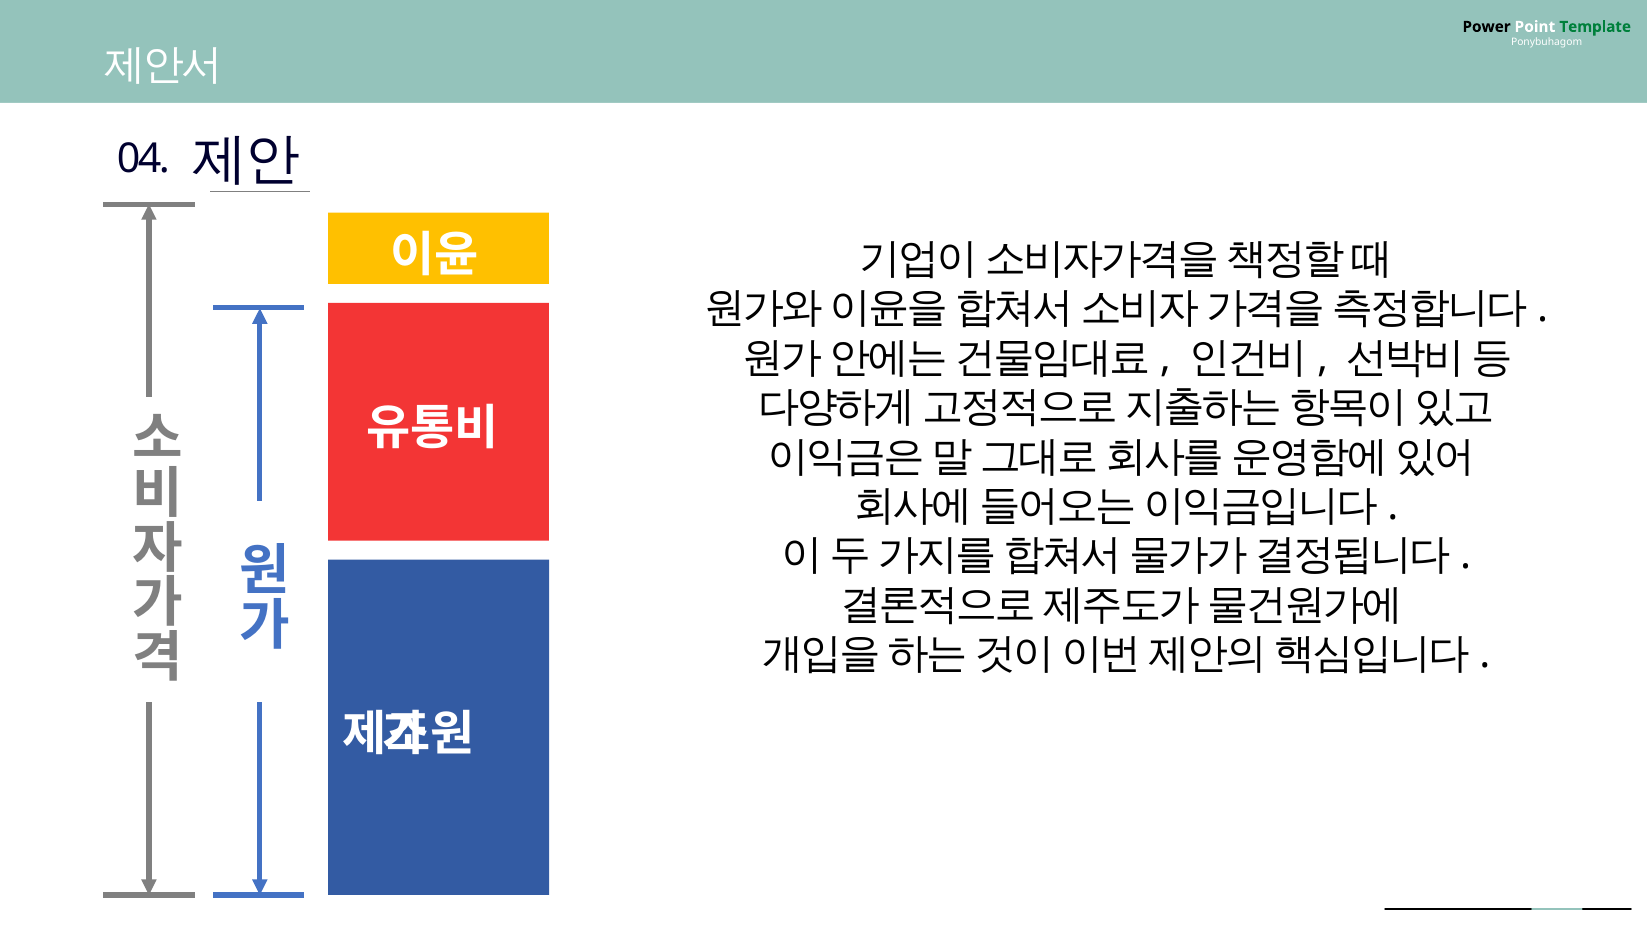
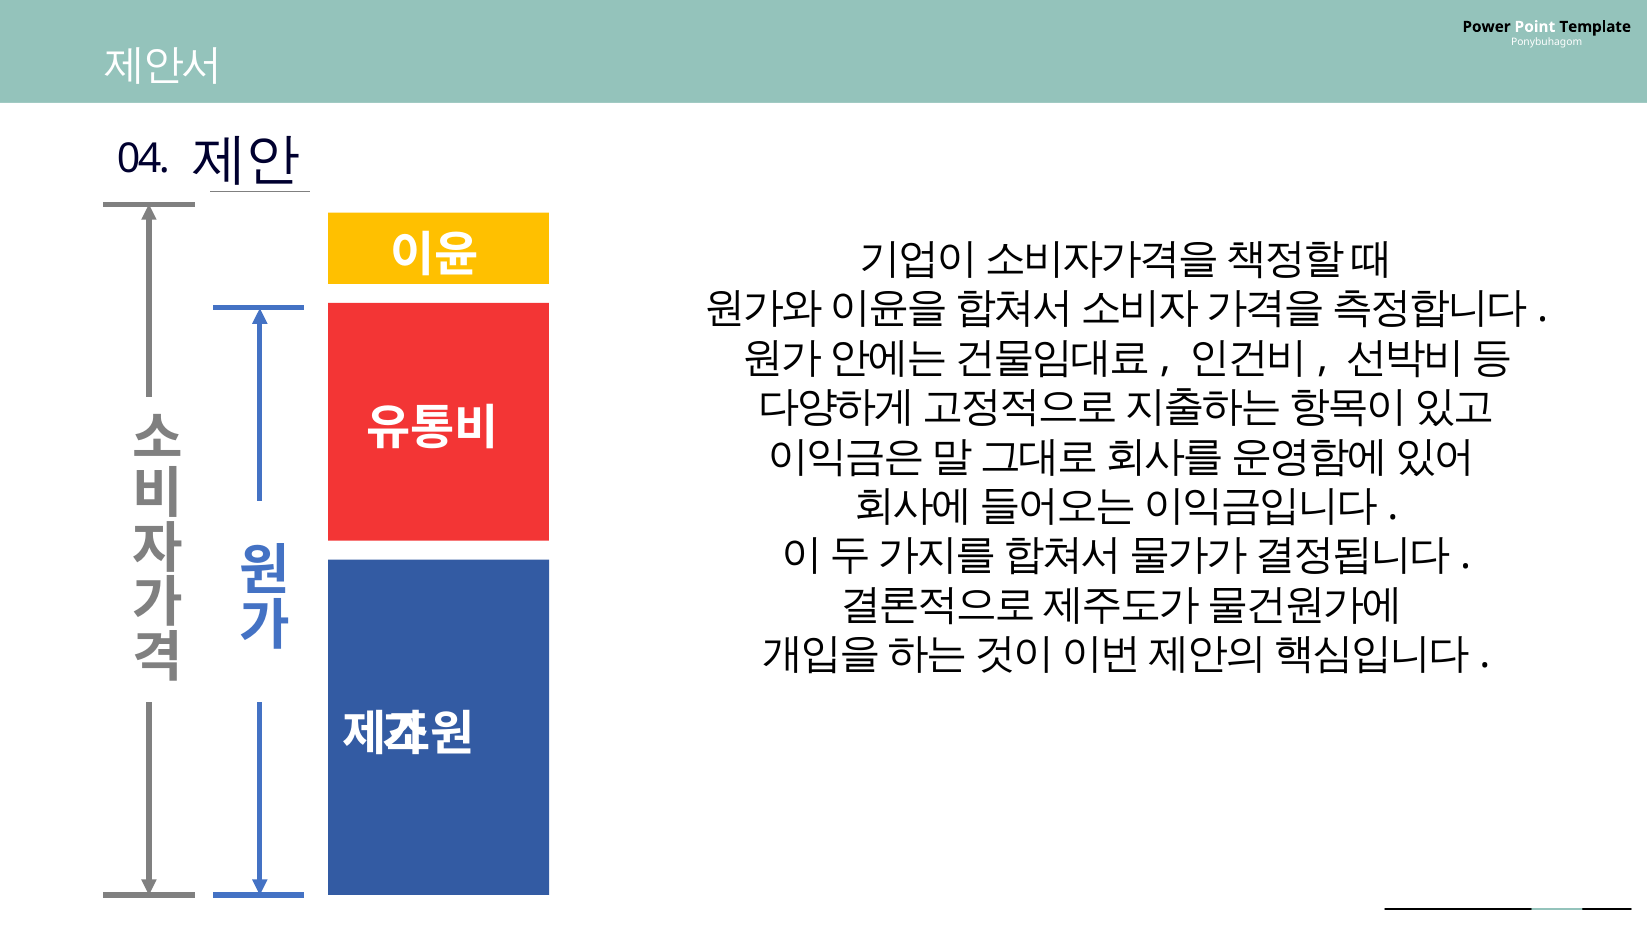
Template colour: green -> black
